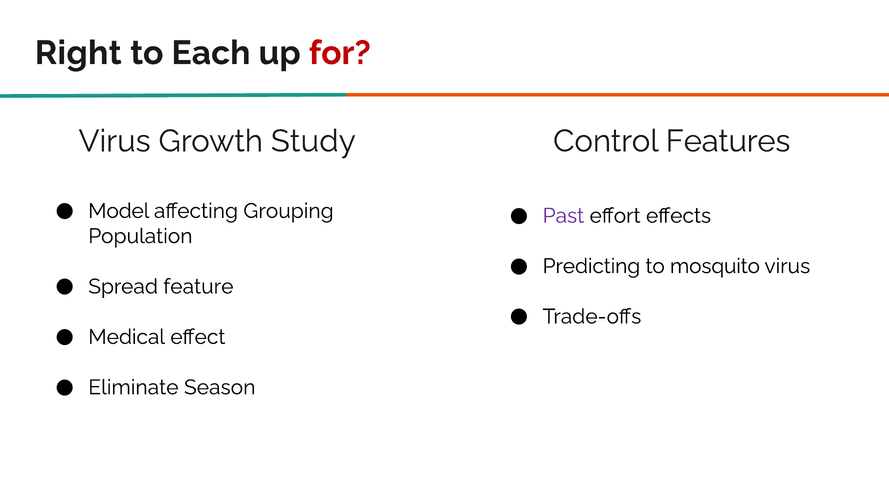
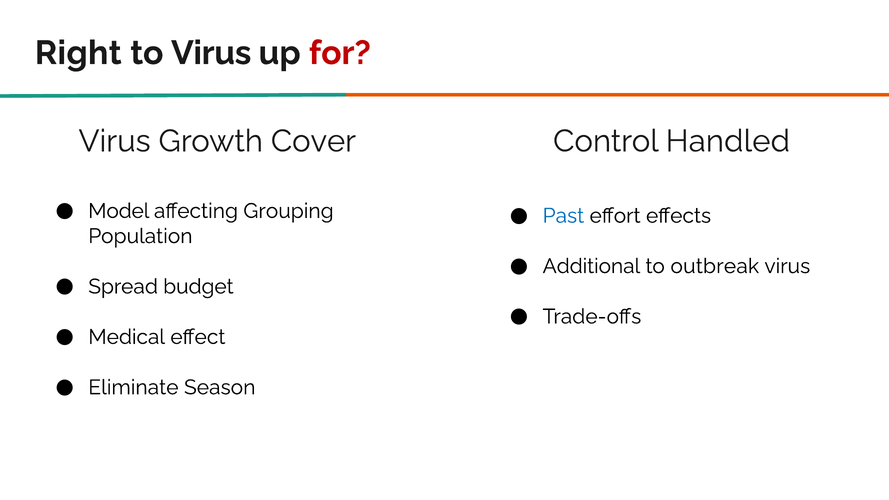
to Each: Each -> Virus
Study: Study -> Cover
Features: Features -> Handled
Past colour: purple -> blue
Predicting: Predicting -> Additional
mosquito: mosquito -> outbreak
feature: feature -> budget
